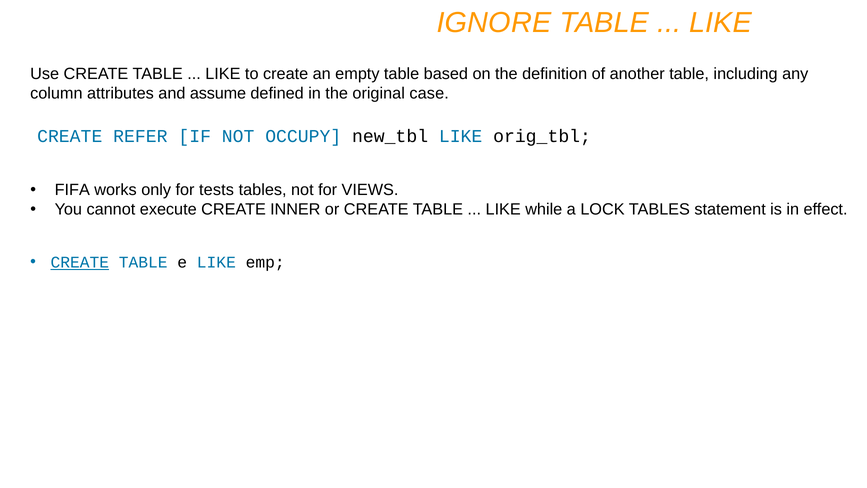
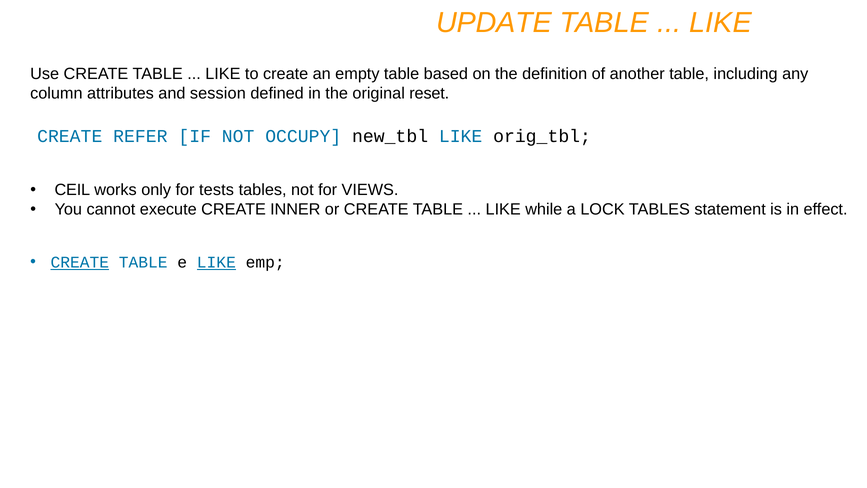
IGNORE: IGNORE -> UPDATE
assume: assume -> session
case: case -> reset
FIFA: FIFA -> CEIL
LIKE at (216, 262) underline: none -> present
